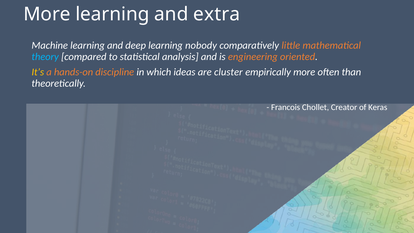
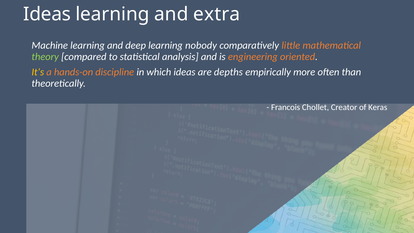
More at (47, 14): More -> Ideas
theory colour: light blue -> light green
cluster: cluster -> depths
